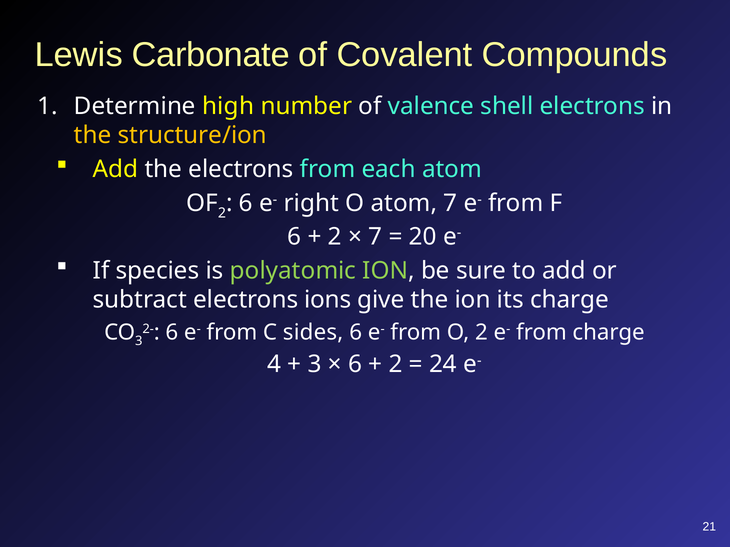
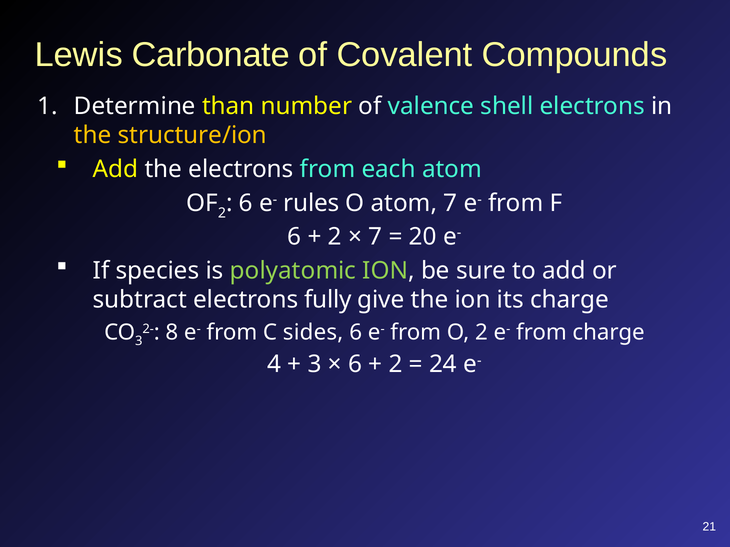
high: high -> than
right: right -> rules
ions: ions -> fully
6 at (172, 333): 6 -> 8
